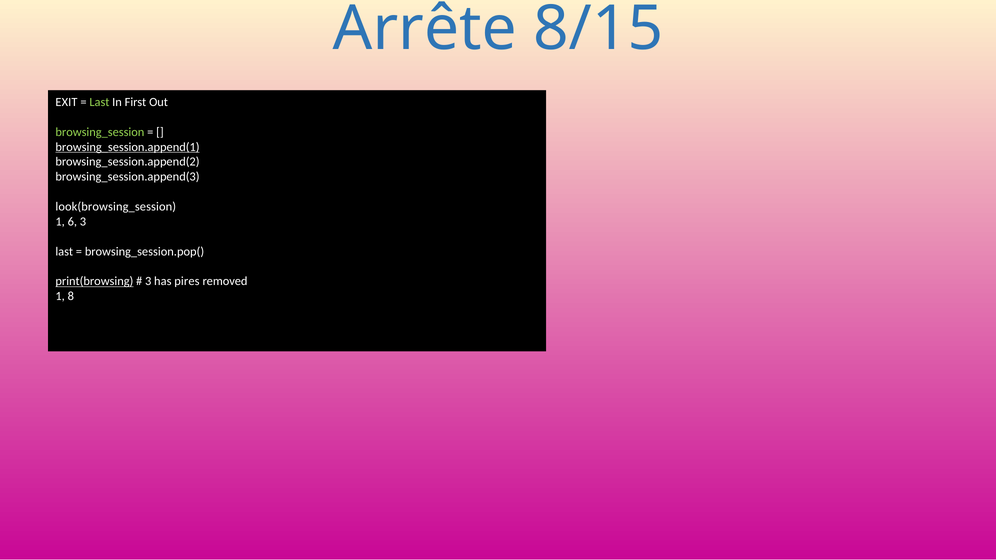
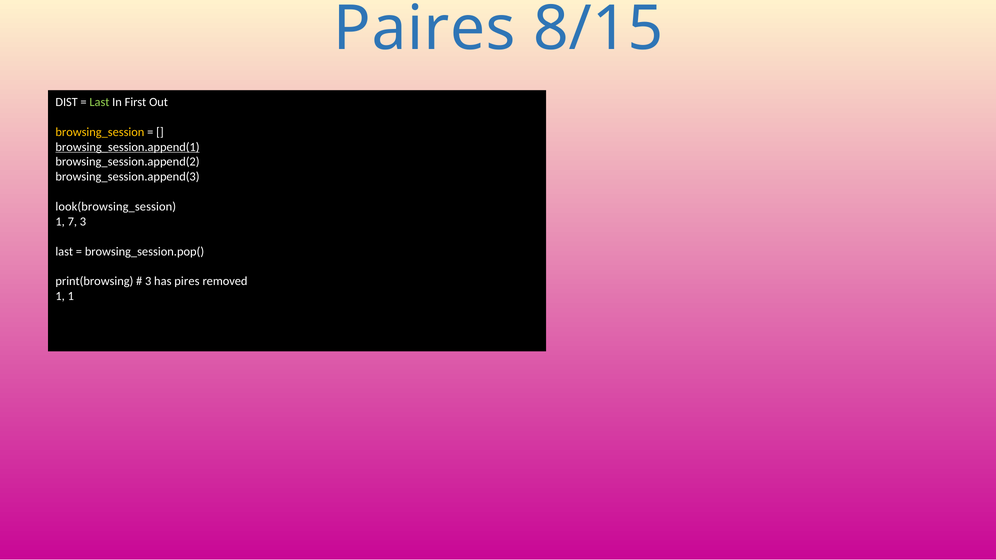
Arrête: Arrête -> Paires
EXIT: EXIT -> DIST
browsing_session colour: light green -> yellow
6: 6 -> 7
print(browsing underline: present -> none
1 8: 8 -> 1
